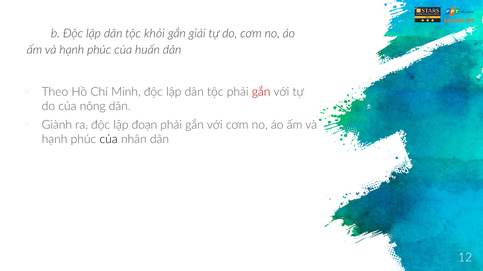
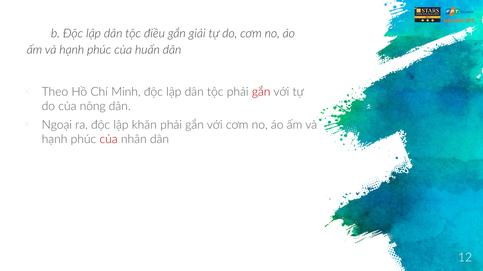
khỏi: khỏi -> điều
Giành: Giành -> Ngoại
đoạn: đoạn -> khăn
của at (109, 140) colour: black -> red
